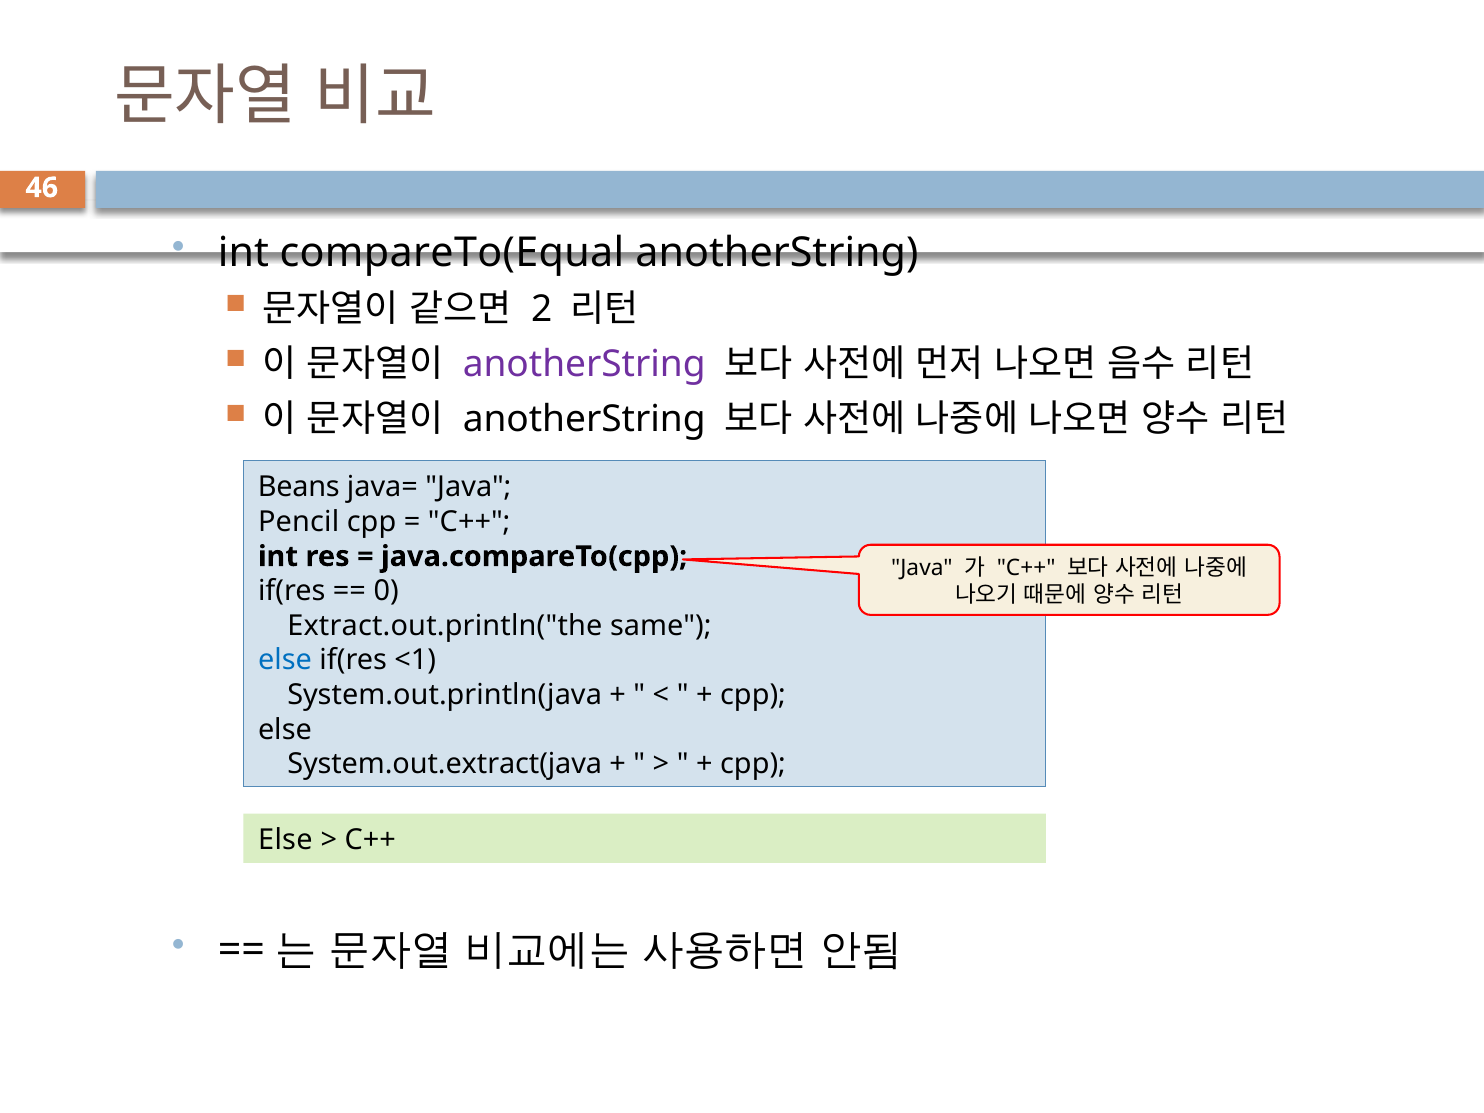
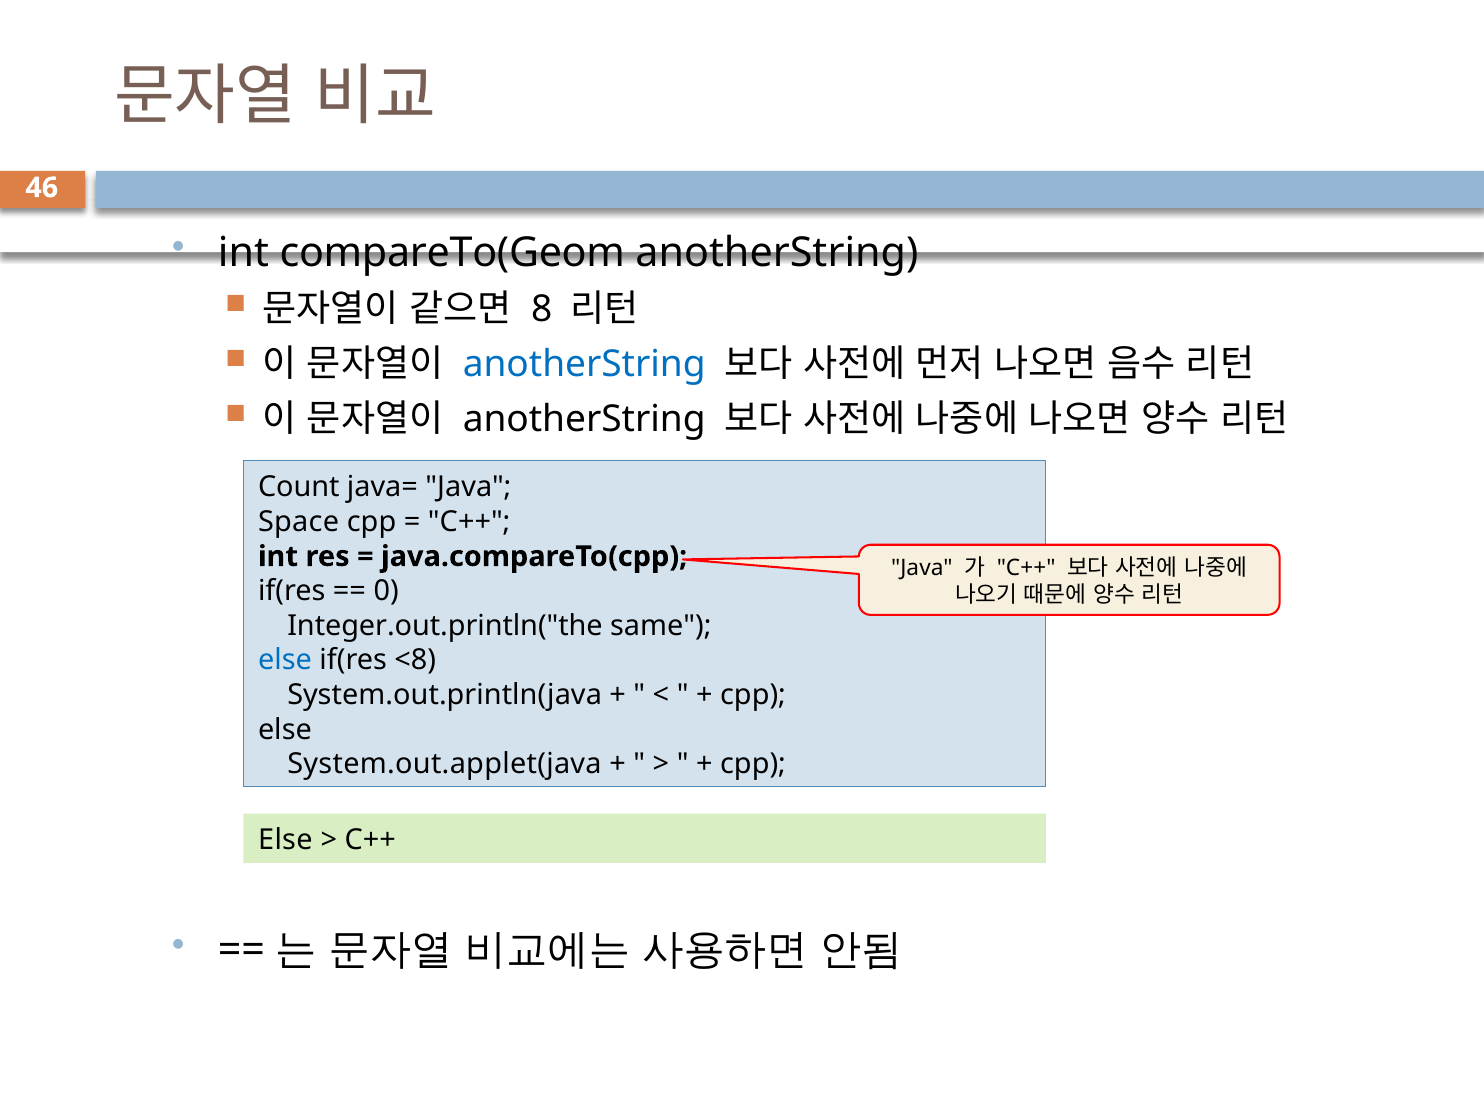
compareTo(Equal: compareTo(Equal -> compareTo(Geom
2: 2 -> 8
anotherString at (584, 364) colour: purple -> blue
Beans: Beans -> Count
Pencil: Pencil -> Space
Extract.out.println("the: Extract.out.println("the -> Integer.out.println("the
<1: <1 -> <8
System.out.extract(java: System.out.extract(java -> System.out.applet(java
